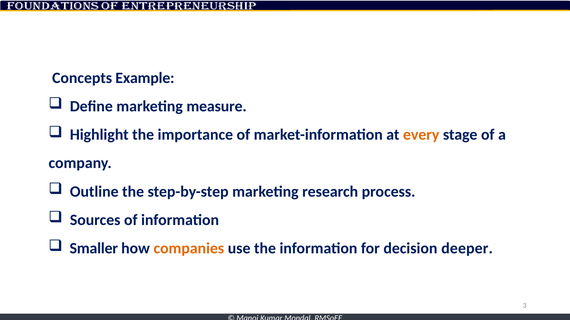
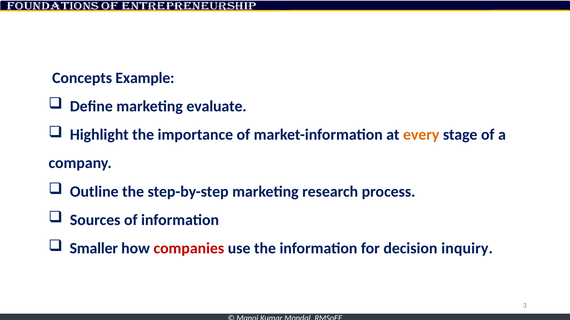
measure: measure -> evaluate
companies colour: orange -> red
deeper: deeper -> inquiry
